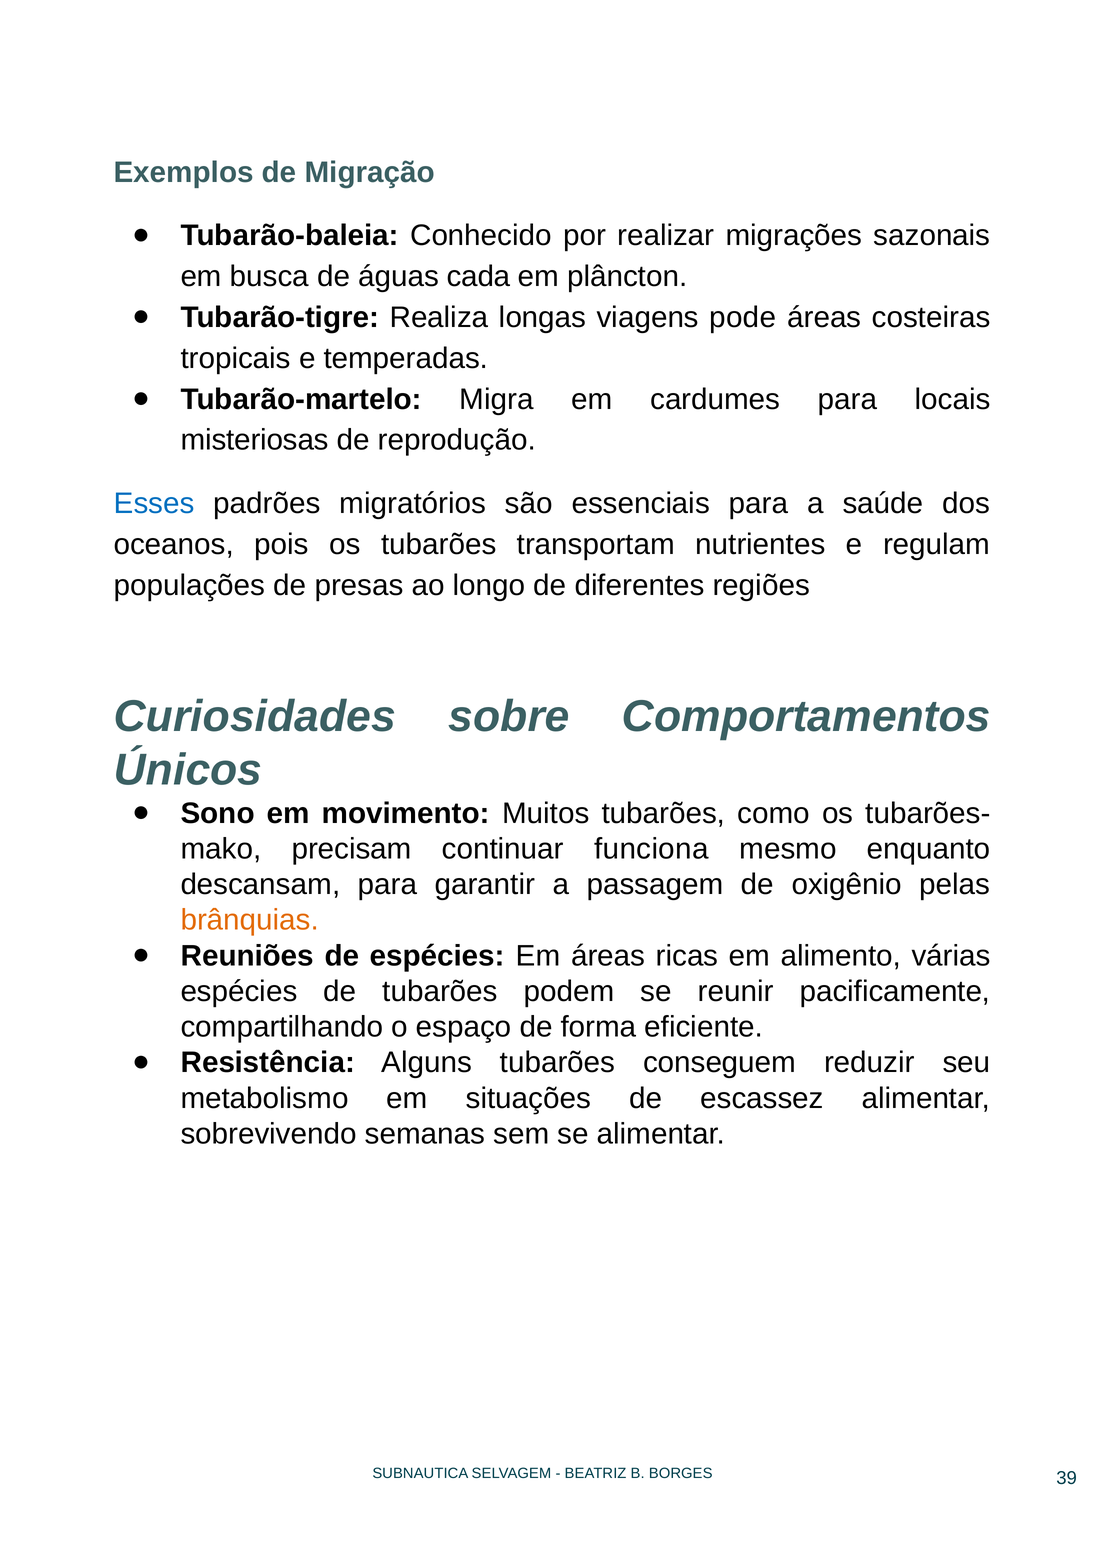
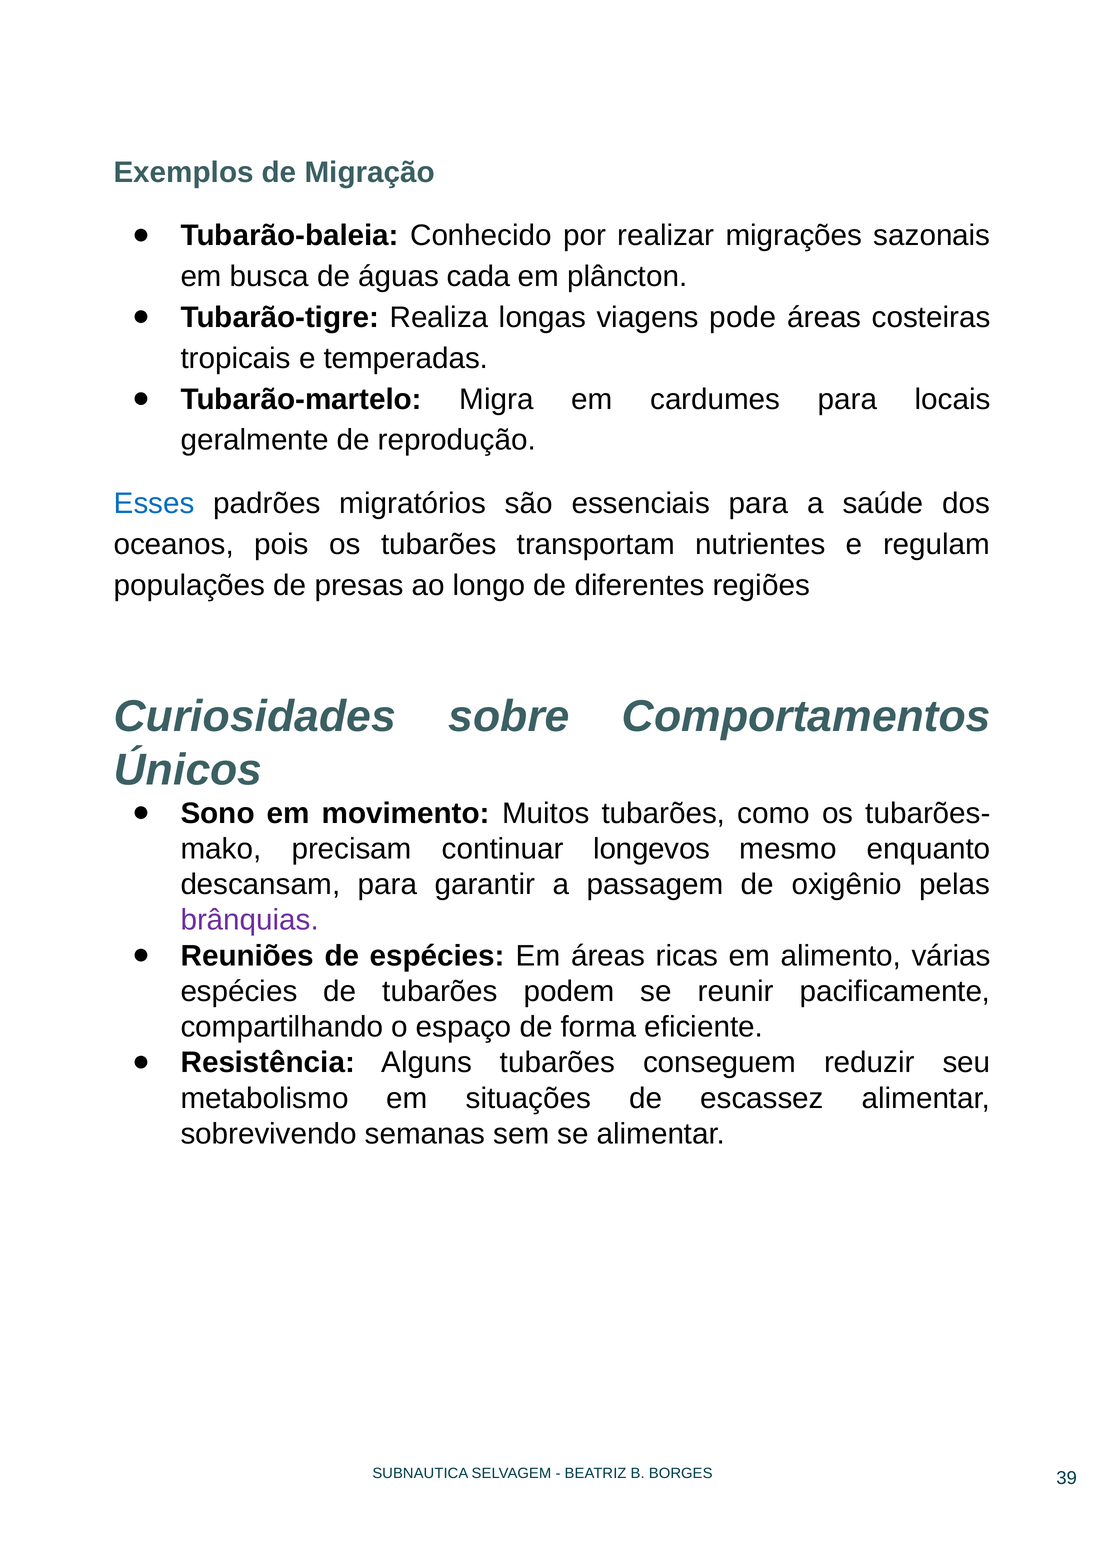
misteriosas: misteriosas -> geralmente
funciona: funciona -> longevos
brânquias colour: orange -> purple
